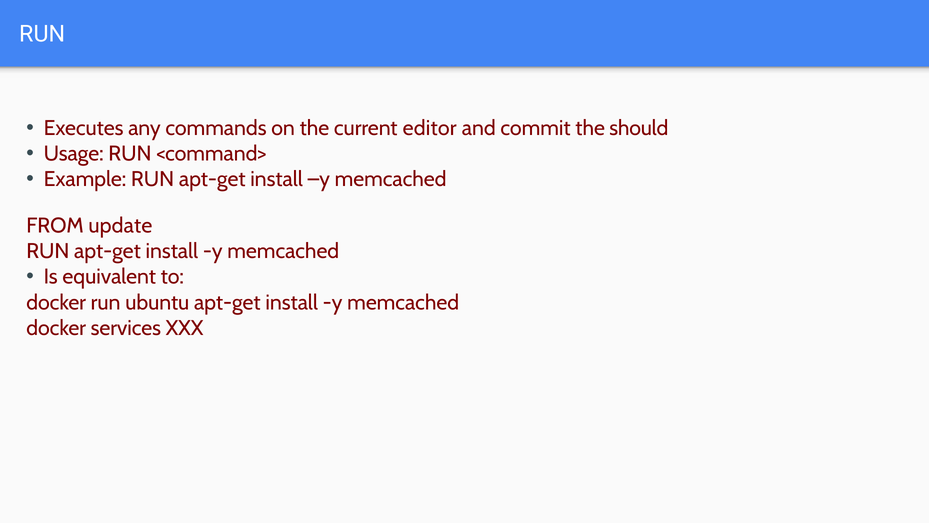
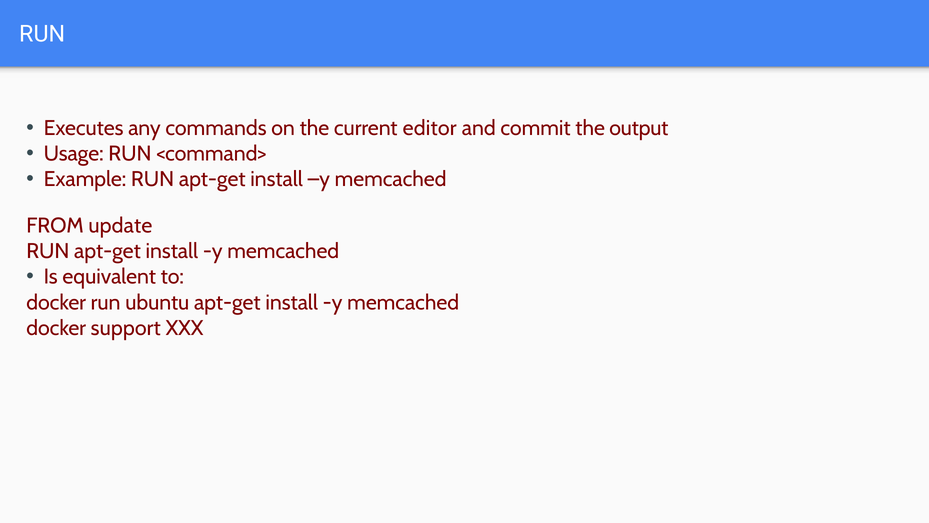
should: should -> output
services: services -> support
